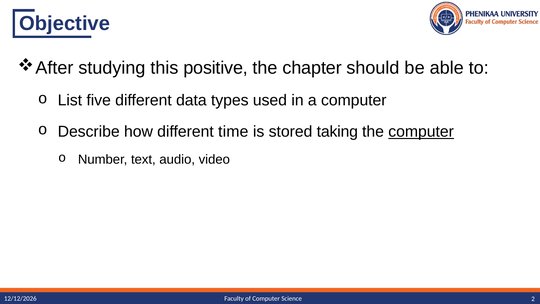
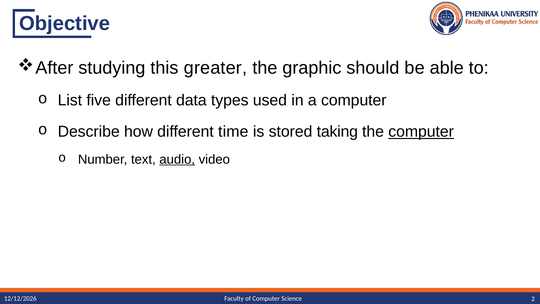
positive: positive -> greater
chapter: chapter -> graphic
audio underline: none -> present
